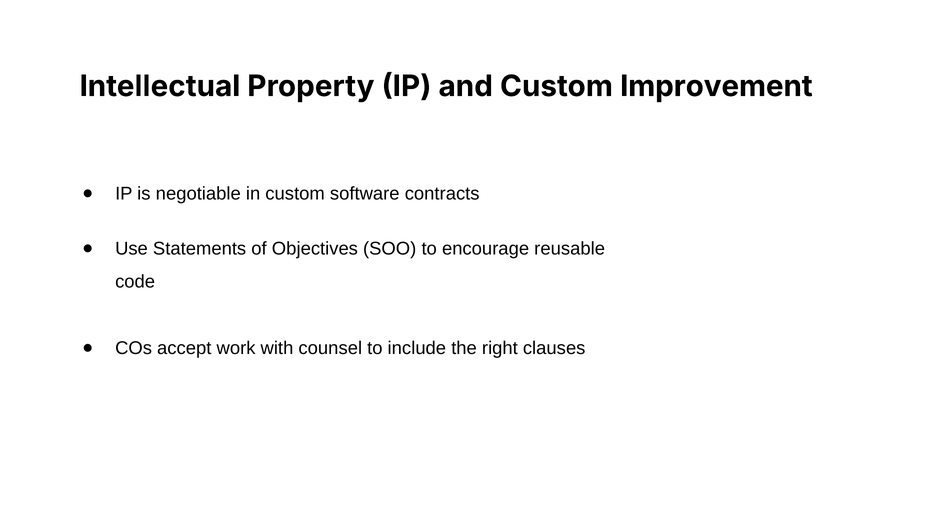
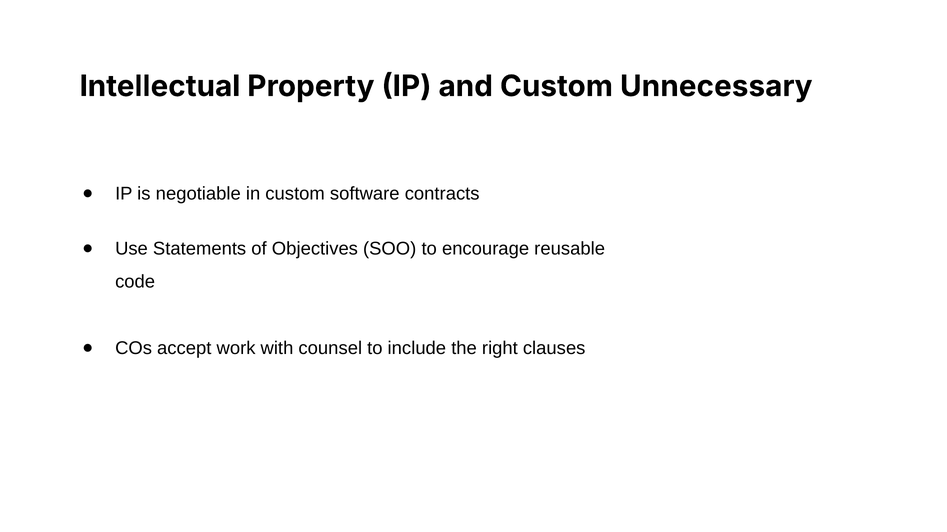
Improvement: Improvement -> Unnecessary
